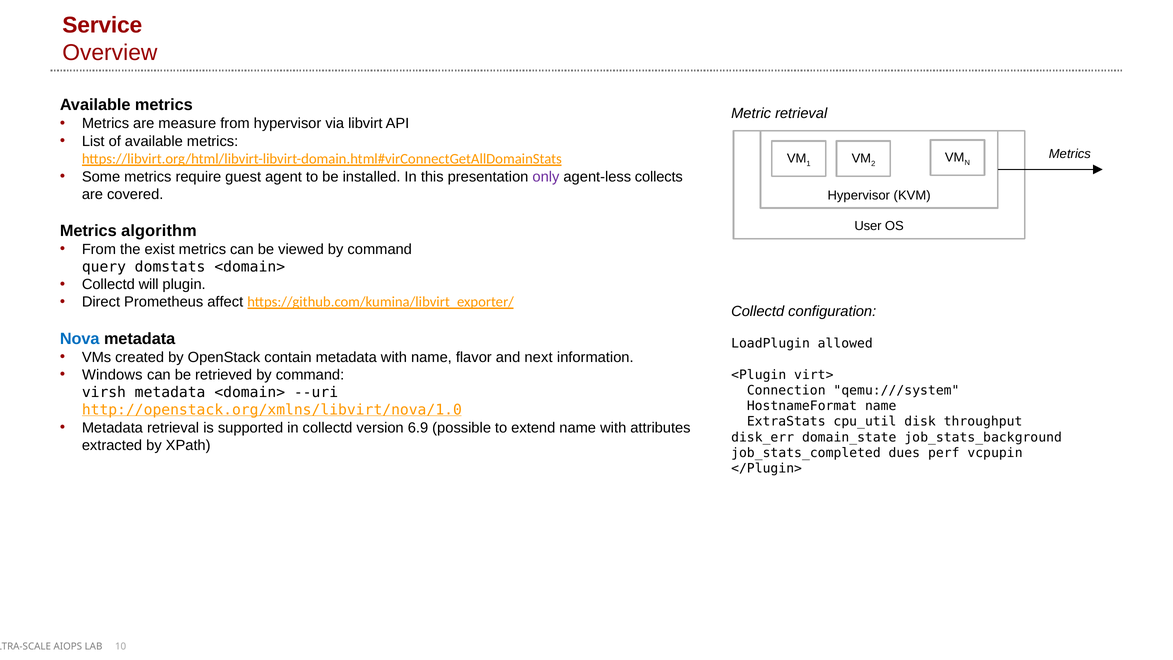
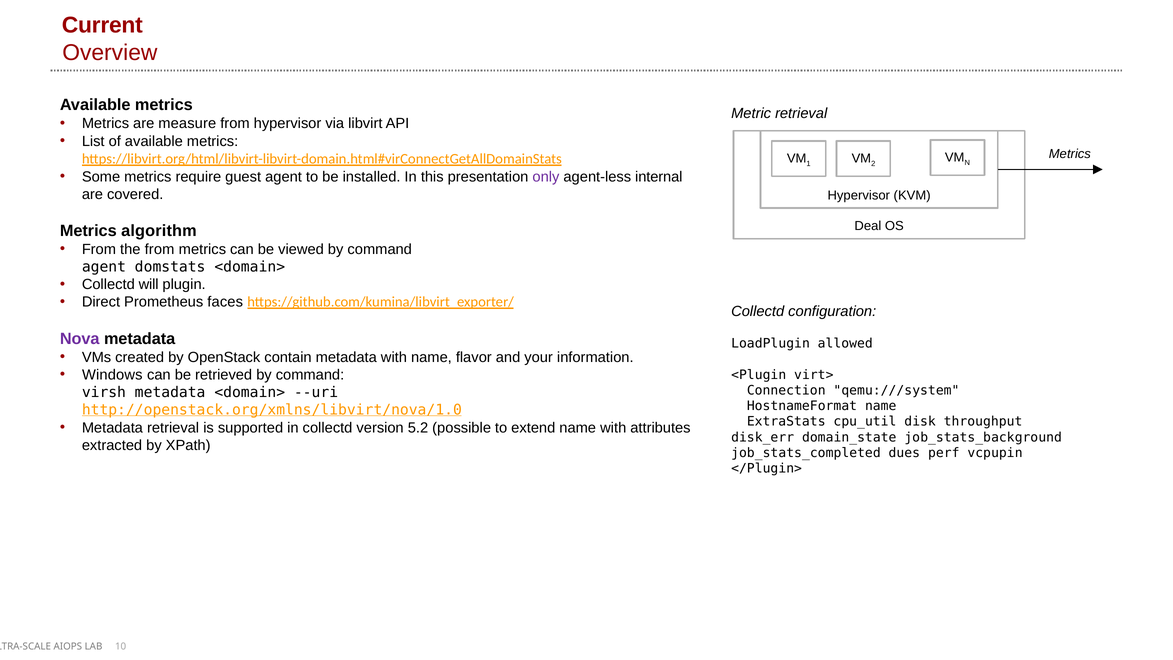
Service: Service -> Current
collects: collects -> internal
User: User -> Deal
the exist: exist -> from
query at (104, 267): query -> agent
affect: affect -> faces
Nova colour: blue -> purple
next: next -> your
6.9: 6.9 -> 5.2
